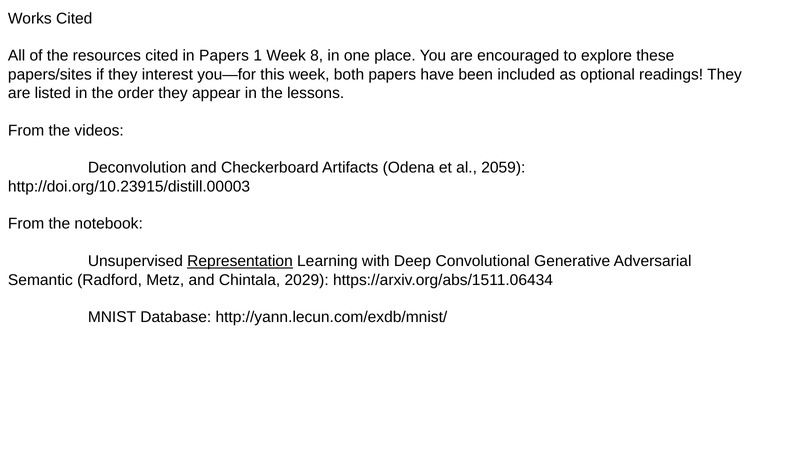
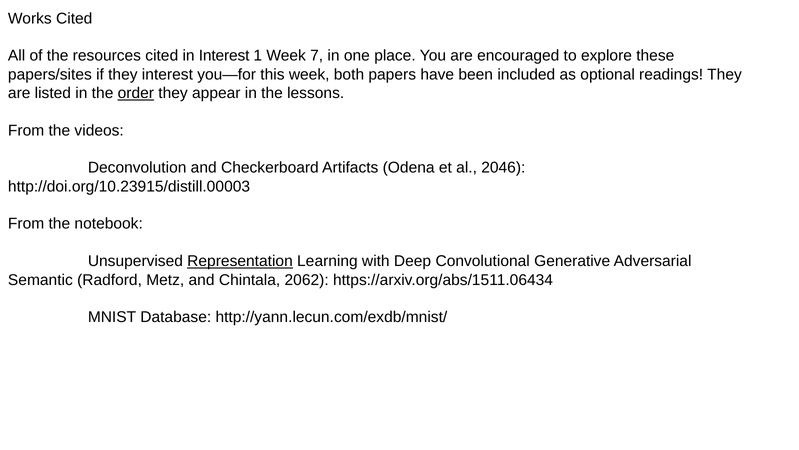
in Papers: Papers -> Interest
8: 8 -> 7
order underline: none -> present
2059: 2059 -> 2046
2029: 2029 -> 2062
